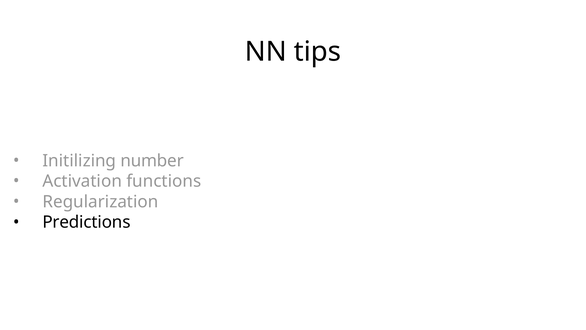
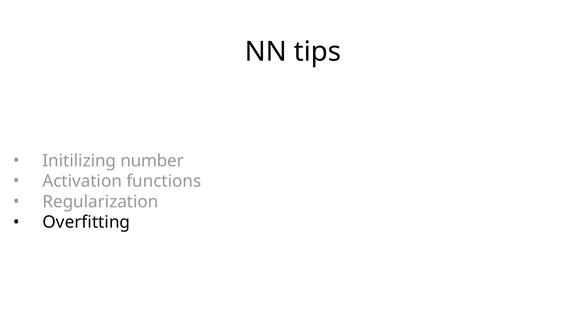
Predictions: Predictions -> Overfitting
